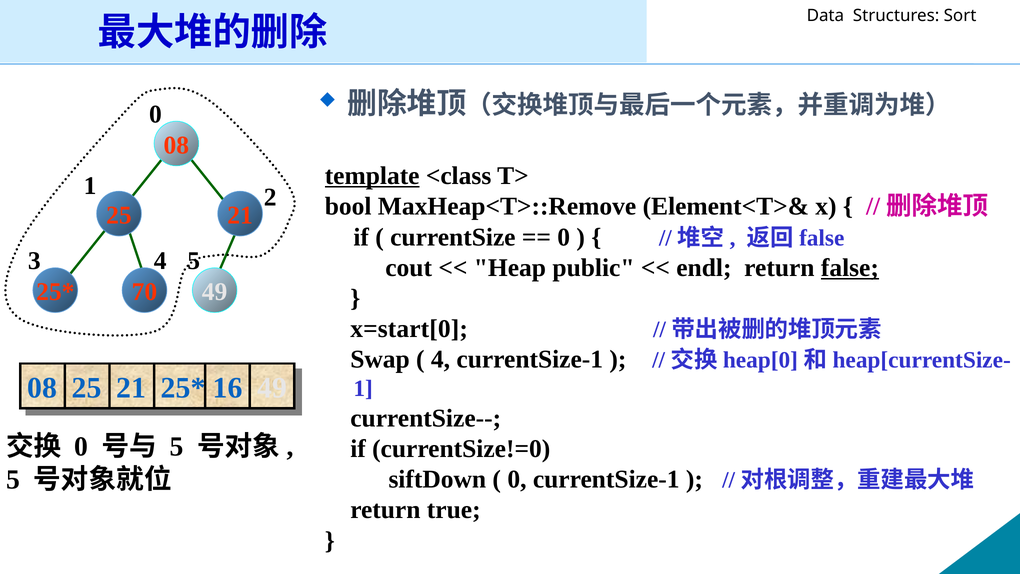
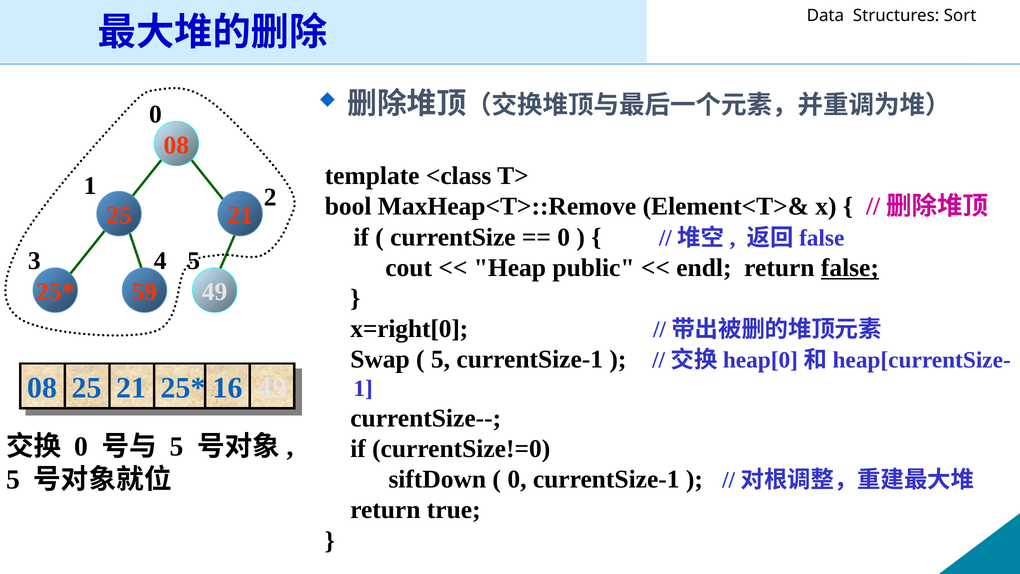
template underline: present -> none
70: 70 -> 59
x=start[0: x=start[0 -> x=right[0
4 at (441, 359): 4 -> 5
